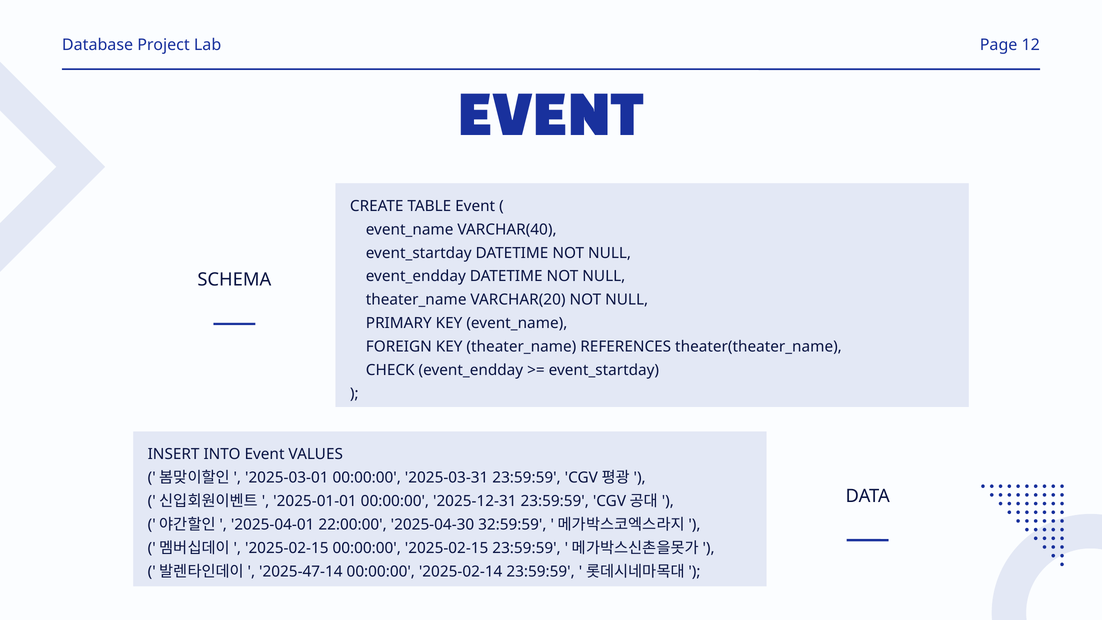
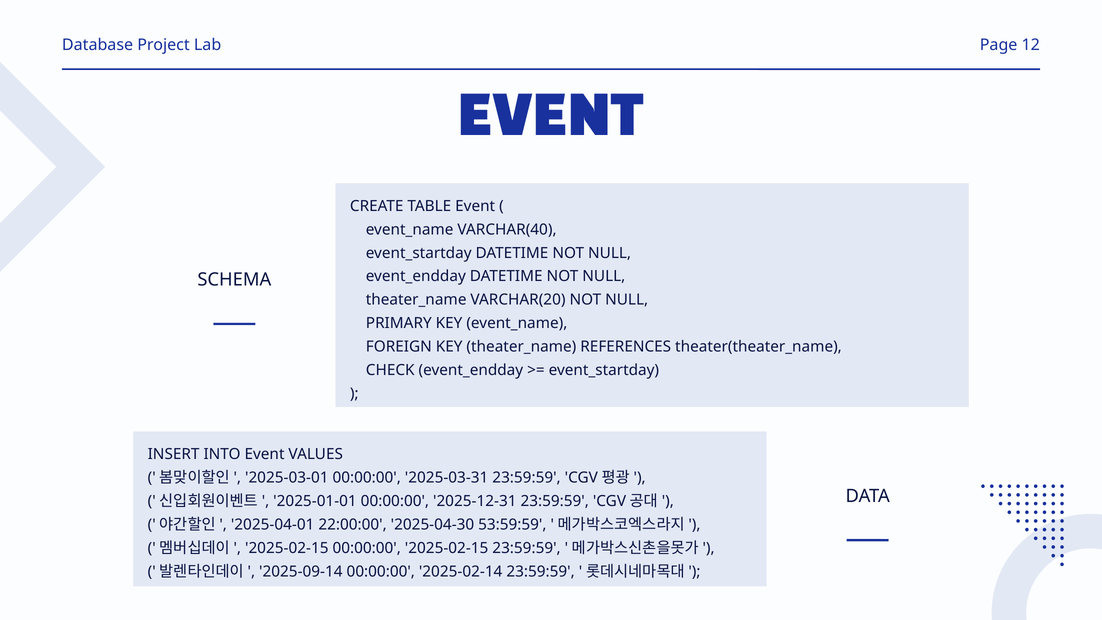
32:59:59: 32:59:59 -> 53:59:59
2025-47-14: 2025-47-14 -> 2025-09-14
